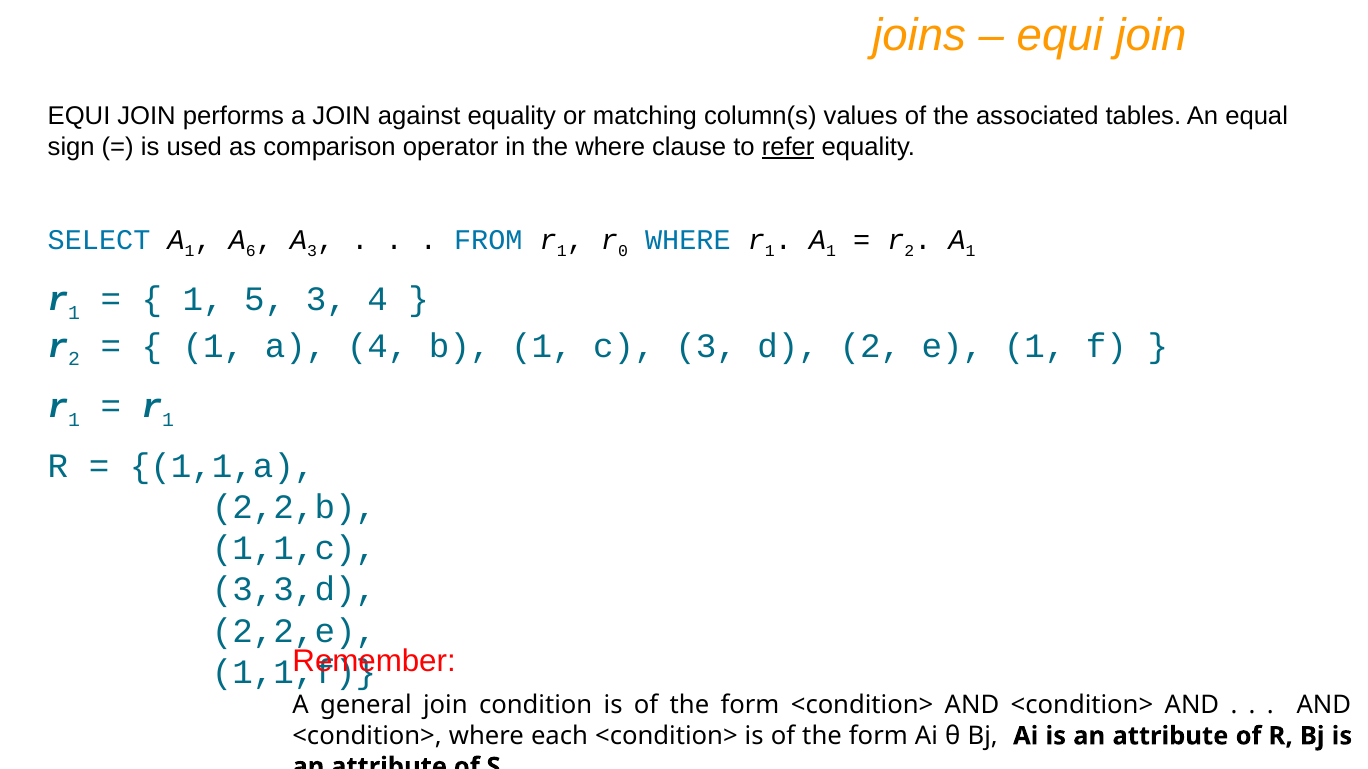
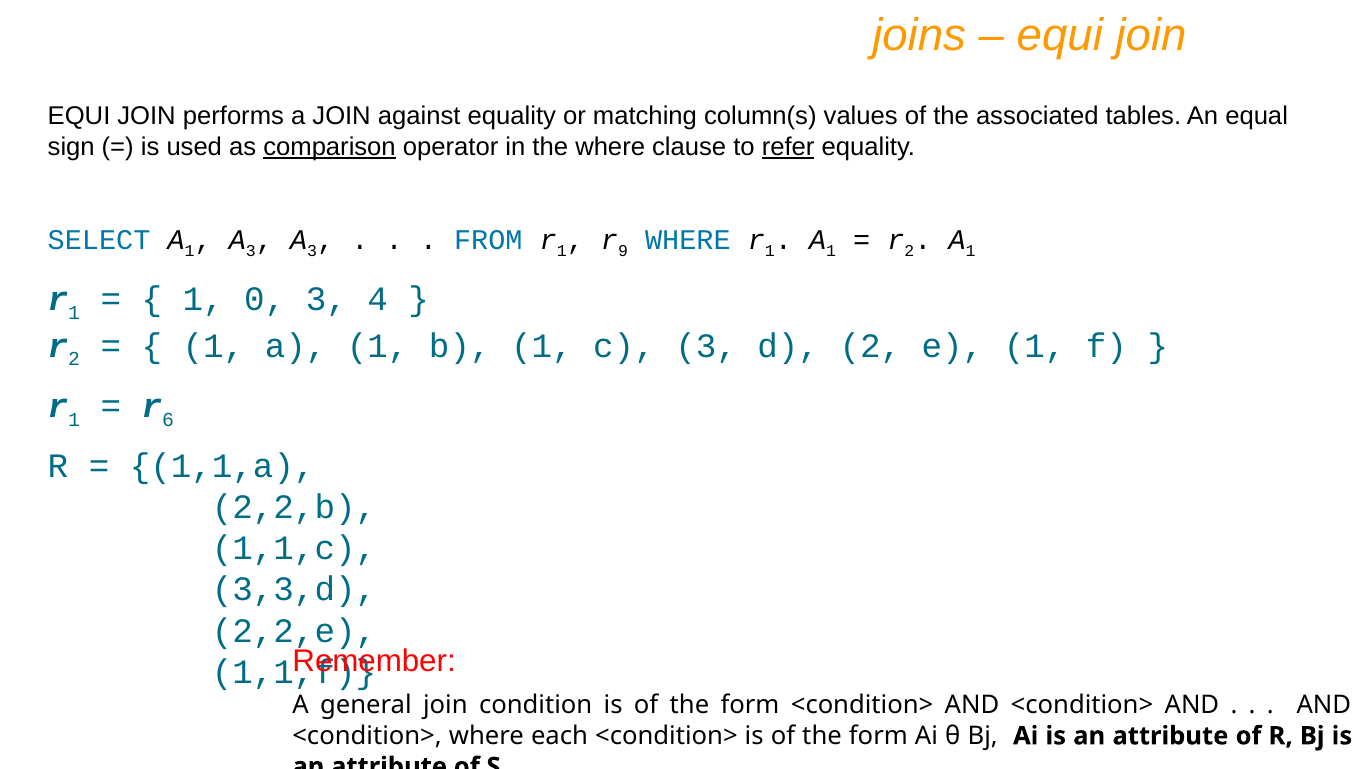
comparison underline: none -> present
6 at (251, 251): 6 -> 3
0: 0 -> 9
5: 5 -> 0
1 a 4: 4 -> 1
1 at (168, 420): 1 -> 6
